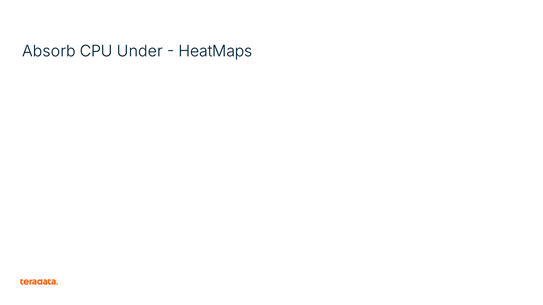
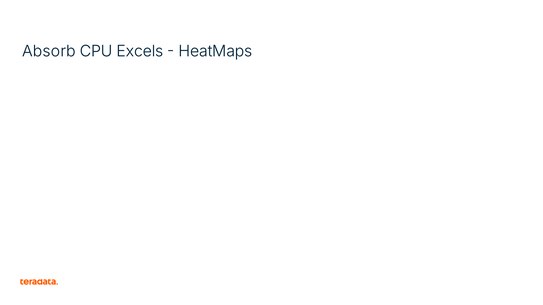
Under: Under -> Excels
